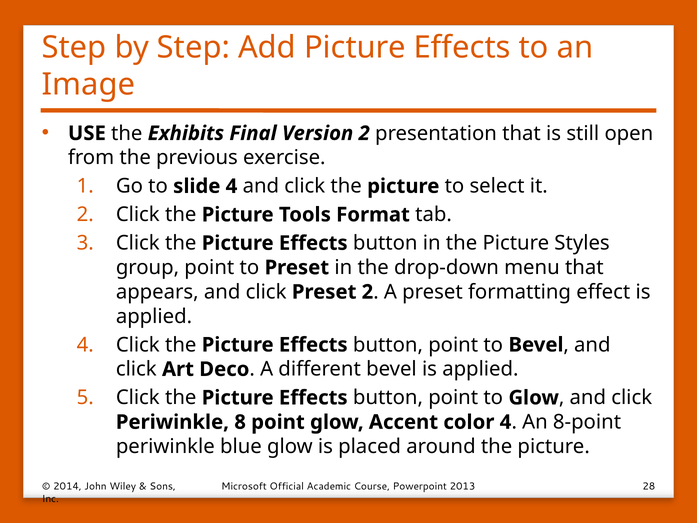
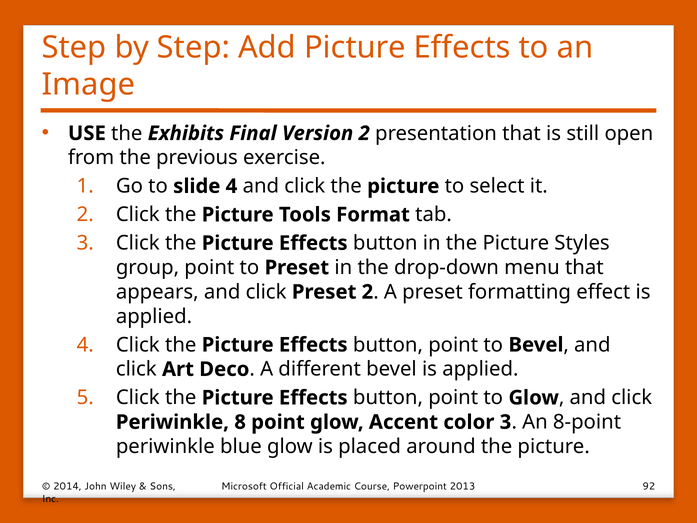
color 4: 4 -> 3
28: 28 -> 92
